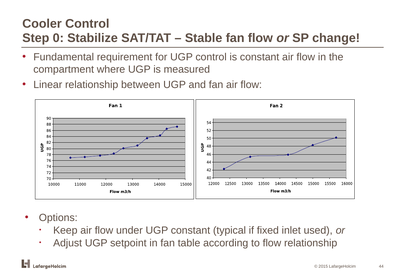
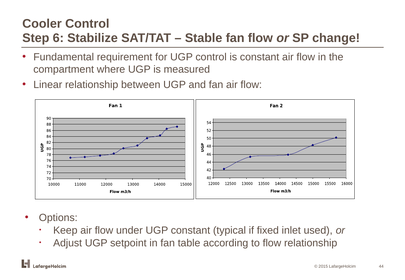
0: 0 -> 6
